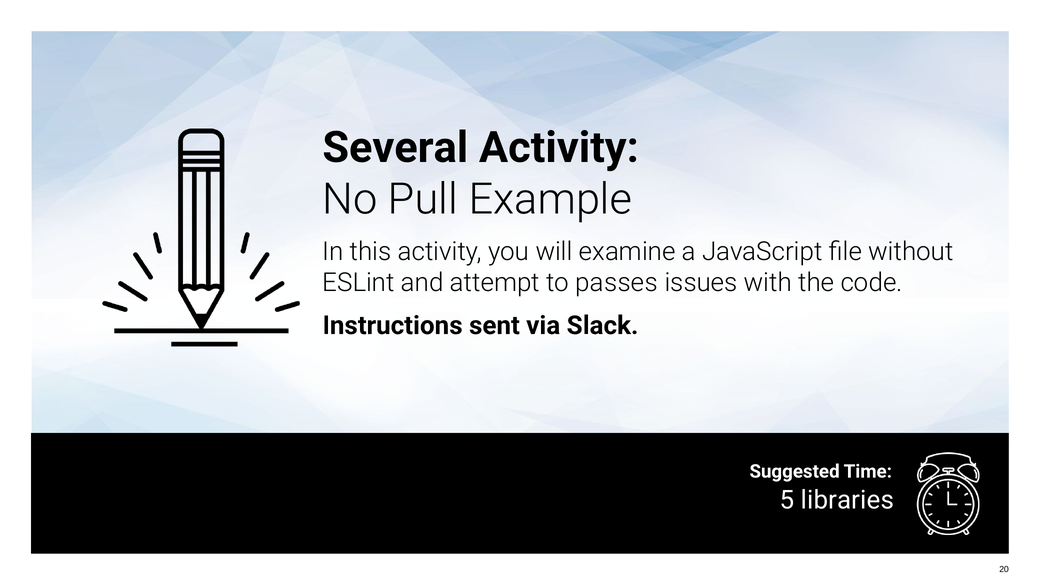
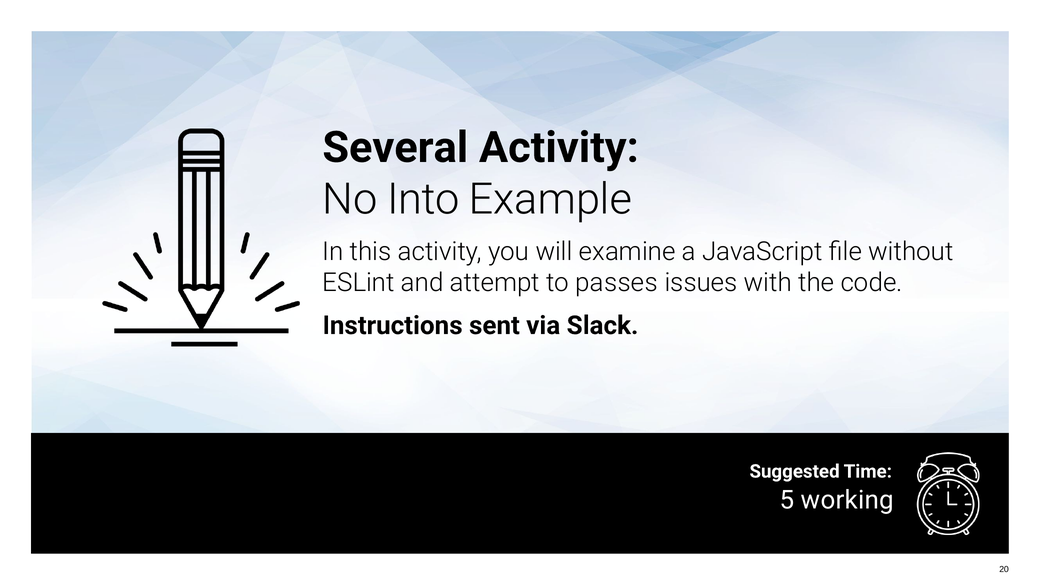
Pull: Pull -> Into
libraries: libraries -> working
